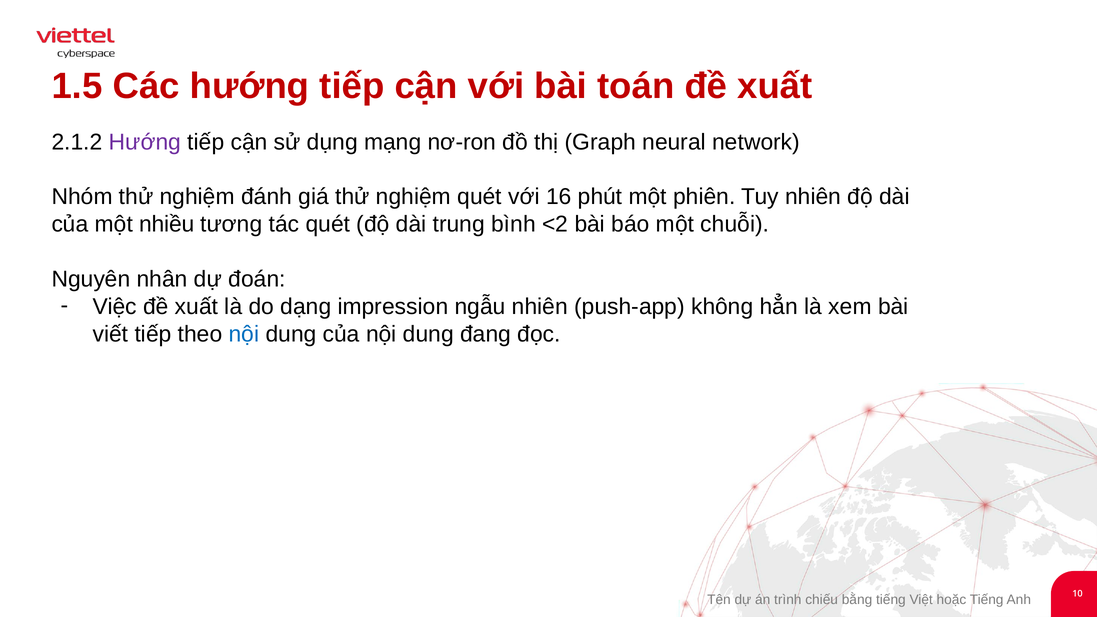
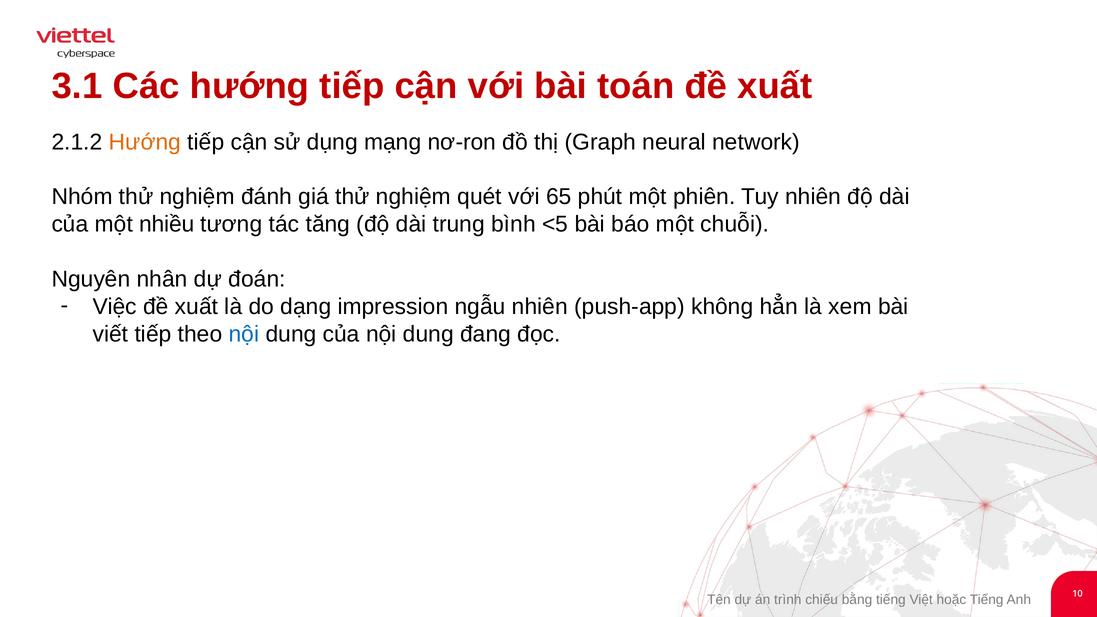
1.5: 1.5 -> 3.1
Hướng at (145, 142) colour: purple -> orange
16: 16 -> 65
tác quét: quét -> tăng
<2: <2 -> <5
